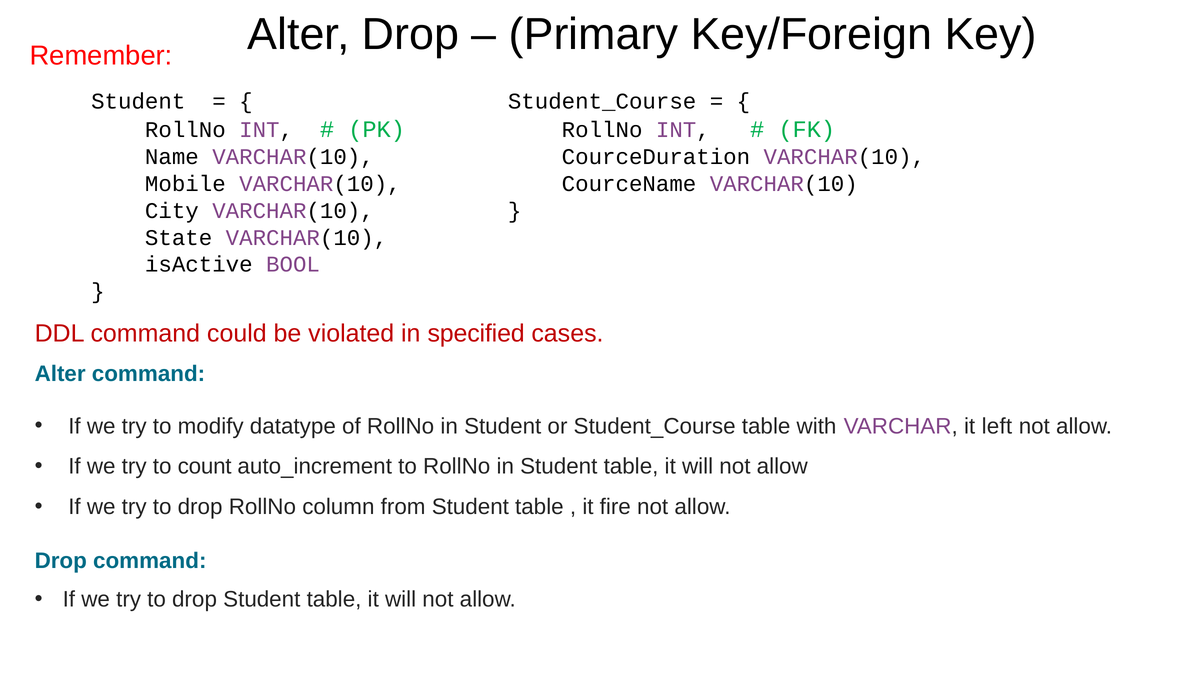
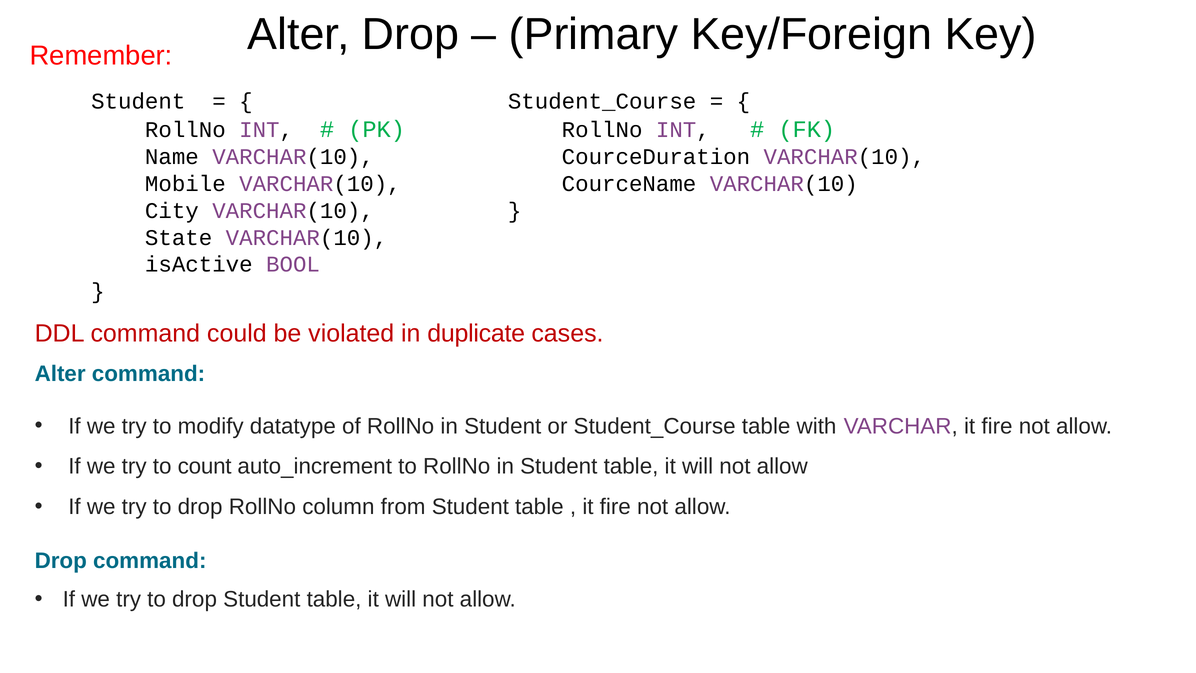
specified: specified -> duplicate
VARCHAR it left: left -> fire
